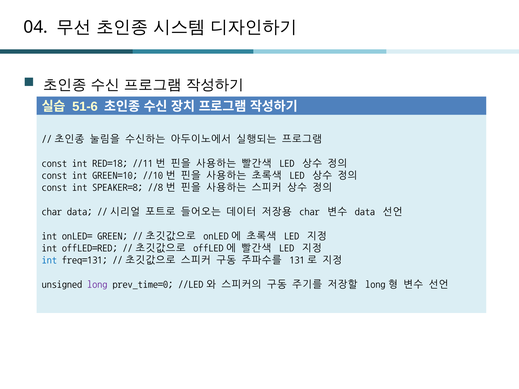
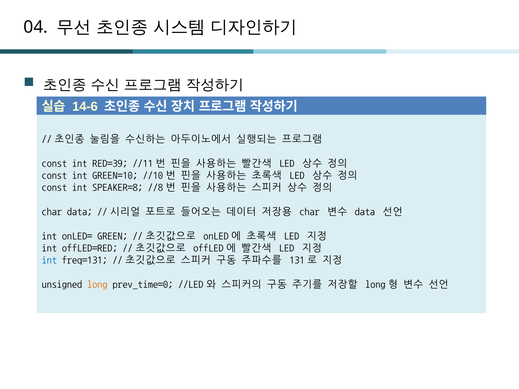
51-6: 51-6 -> 14-6
RED=18: RED=18 -> RED=39
long colour: purple -> orange
